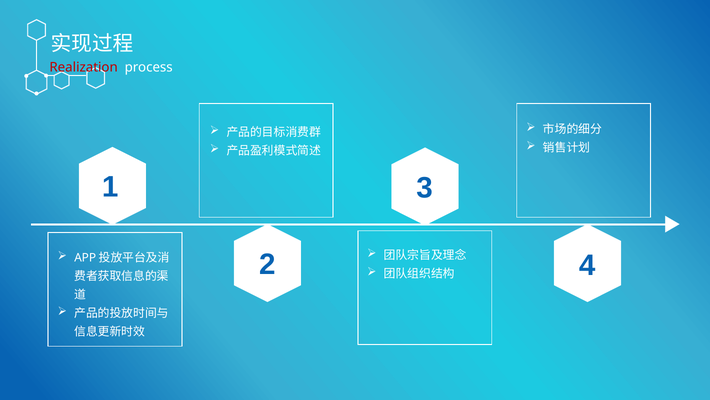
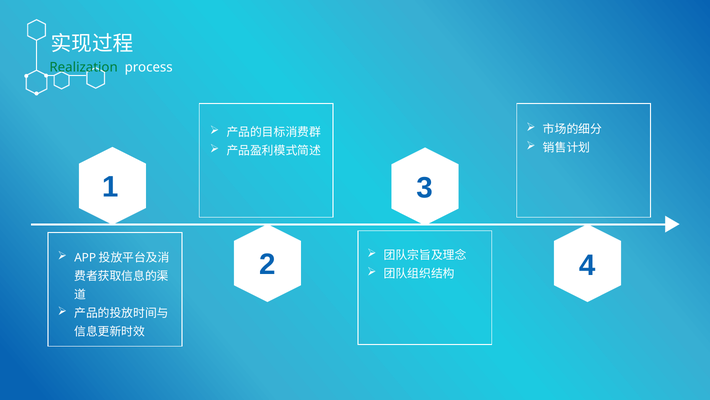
Realization colour: red -> green
